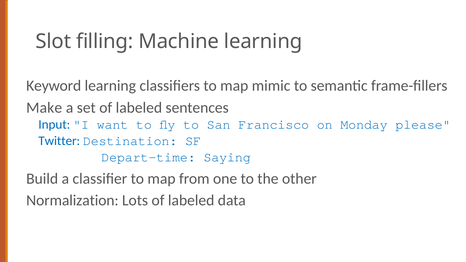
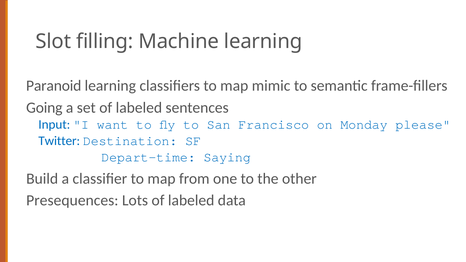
Keyword: Keyword -> Paranoid
Make: Make -> Going
Normalization: Normalization -> Presequences
